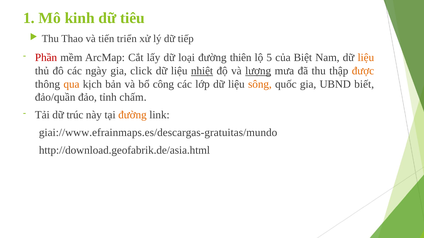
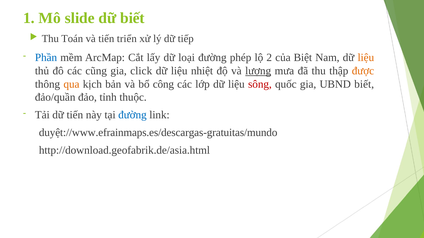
kinh: kinh -> slide
dữ tiêu: tiêu -> biết
Thao: Thao -> Toán
Phần colour: red -> blue
thiên: thiên -> phép
5: 5 -> 2
ngày: ngày -> cũng
nhiệt underline: present -> none
sông colour: orange -> red
chấm: chấm -> thuộc
dữ trúc: trúc -> tiến
đường at (132, 115) colour: orange -> blue
giai://www.efrainmaps.es/descargas-gratuitas/mundo: giai://www.efrainmaps.es/descargas-gratuitas/mundo -> duyệt://www.efrainmaps.es/descargas-gratuitas/mundo
